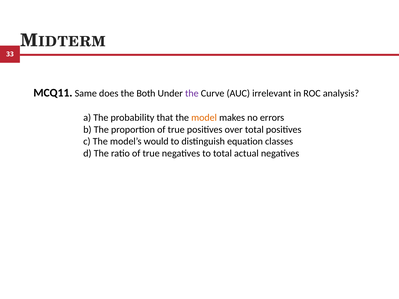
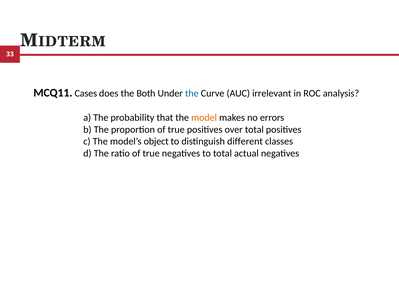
Same: Same -> Cases
the at (192, 93) colour: purple -> blue
would: would -> object
equation: equation -> different
